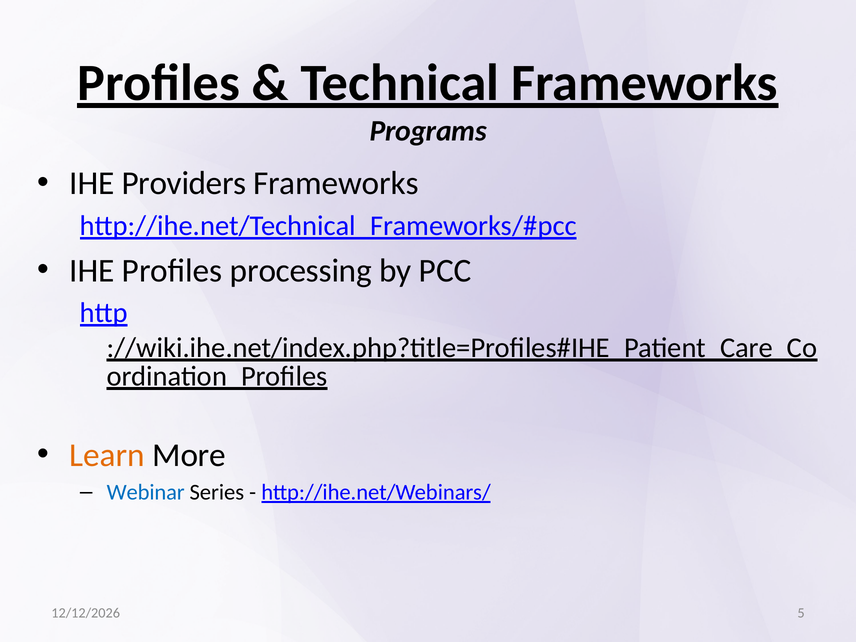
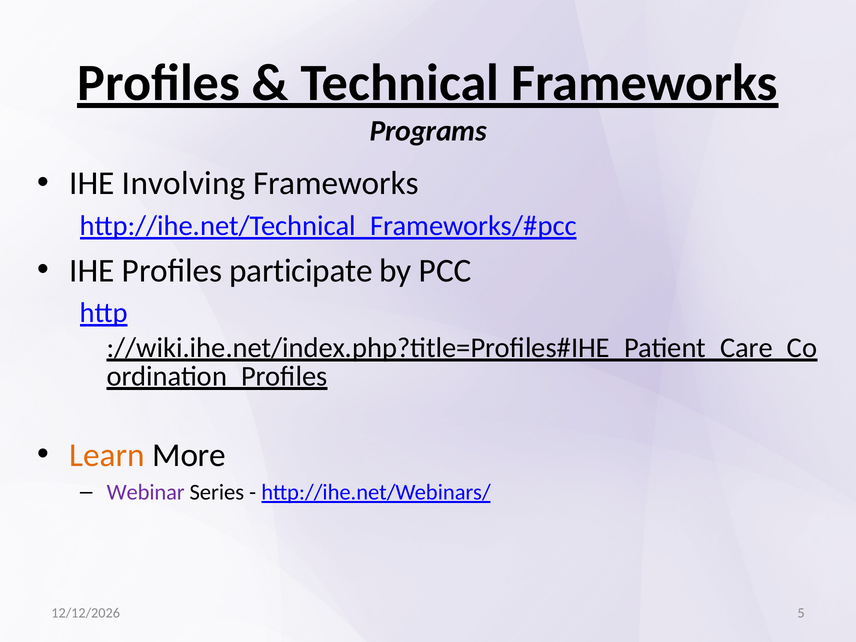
Providers: Providers -> Involving
processing: processing -> participate
Webinar colour: blue -> purple
